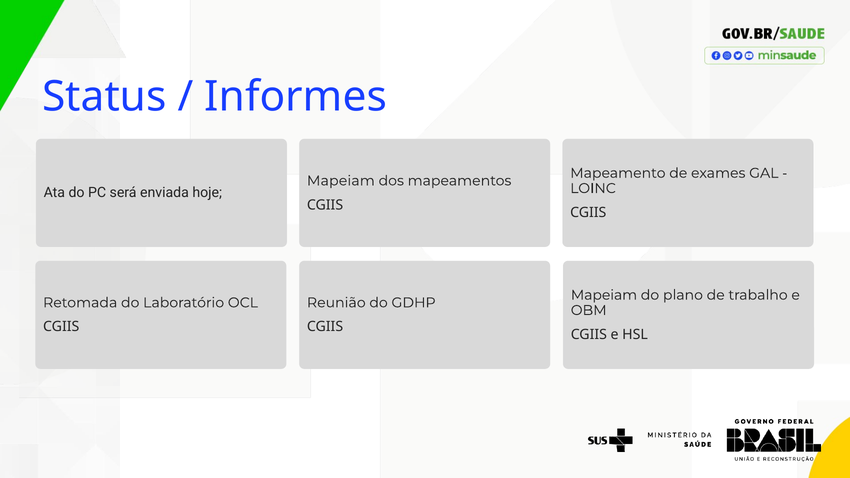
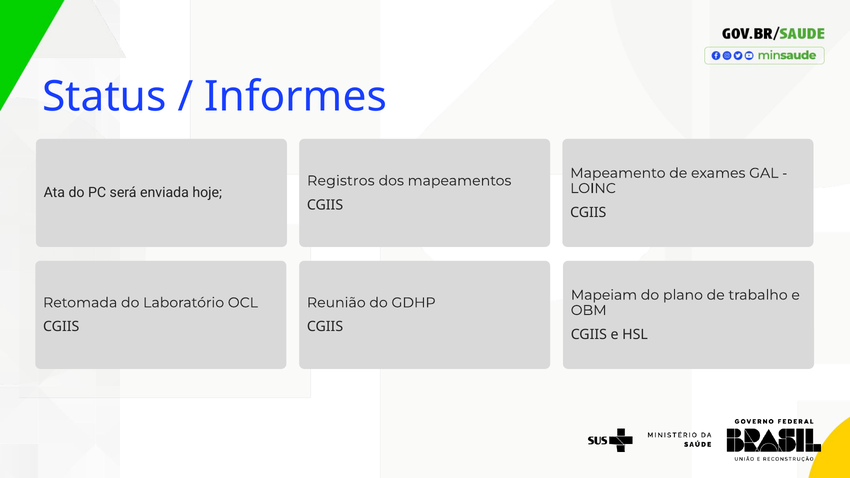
Mapeiam at (341, 181): Mapeiam -> Registros
